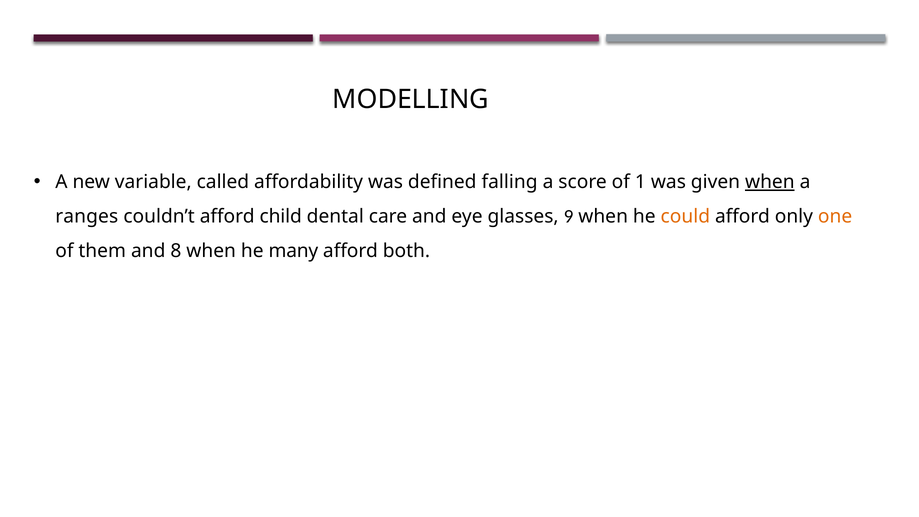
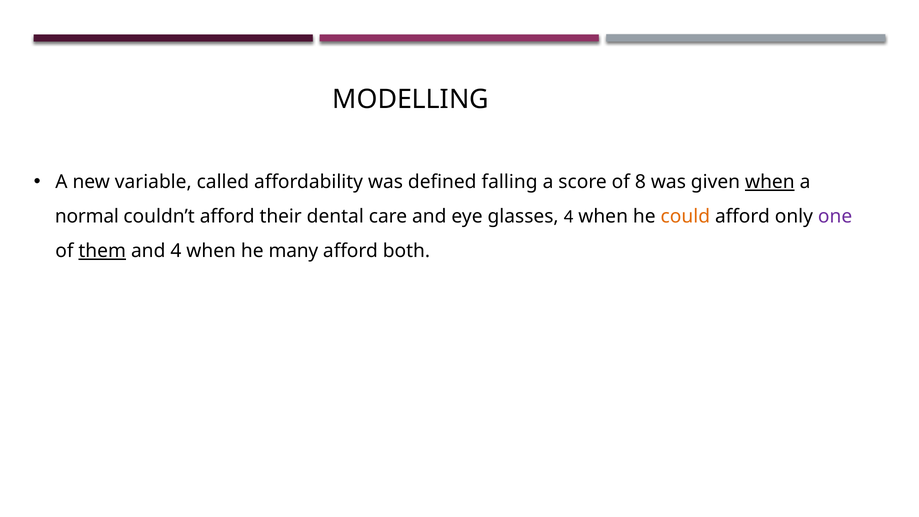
1: 1 -> 8
ranges: ranges -> normal
child: child -> their
glasses 9: 9 -> 4
one colour: orange -> purple
them underline: none -> present
and 8: 8 -> 4
